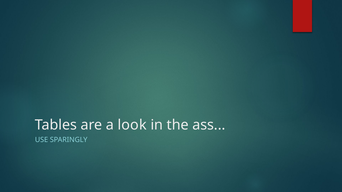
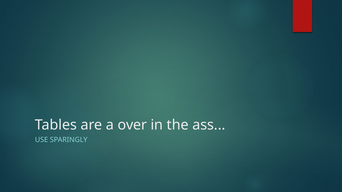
look: look -> over
